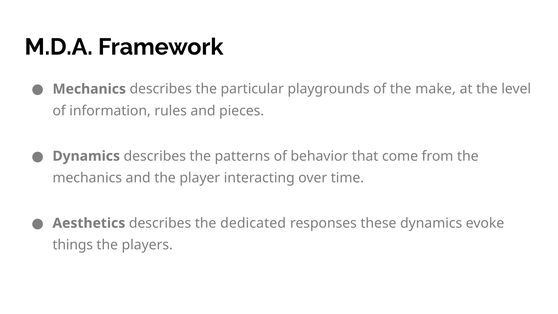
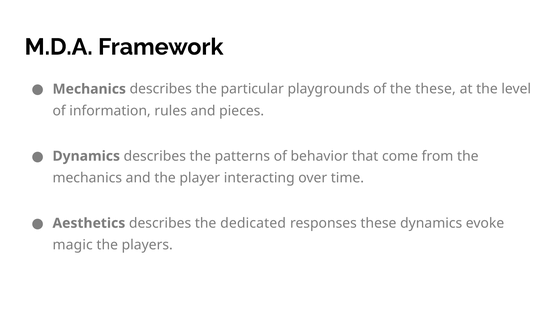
the make: make -> these
things: things -> magic
